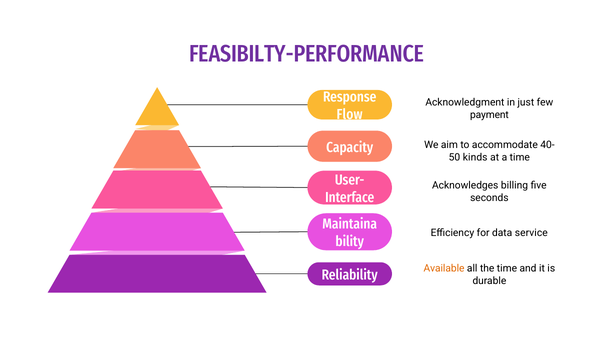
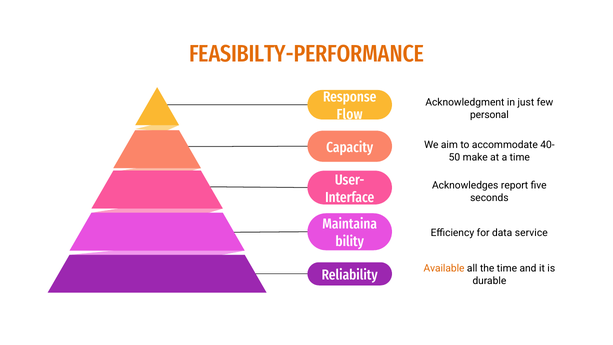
FEASIBILTY-PERFORMANCE colour: purple -> orange
payment: payment -> personal
kinds: kinds -> make
billing: billing -> report
